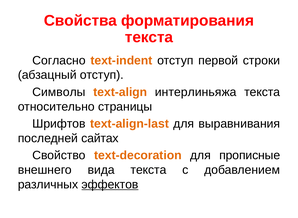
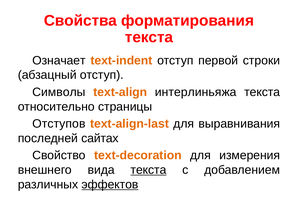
Согласно: Согласно -> Означает
Шрифтов: Шрифтов -> Отступов
прописные: прописные -> измерения
текста at (148, 170) underline: none -> present
